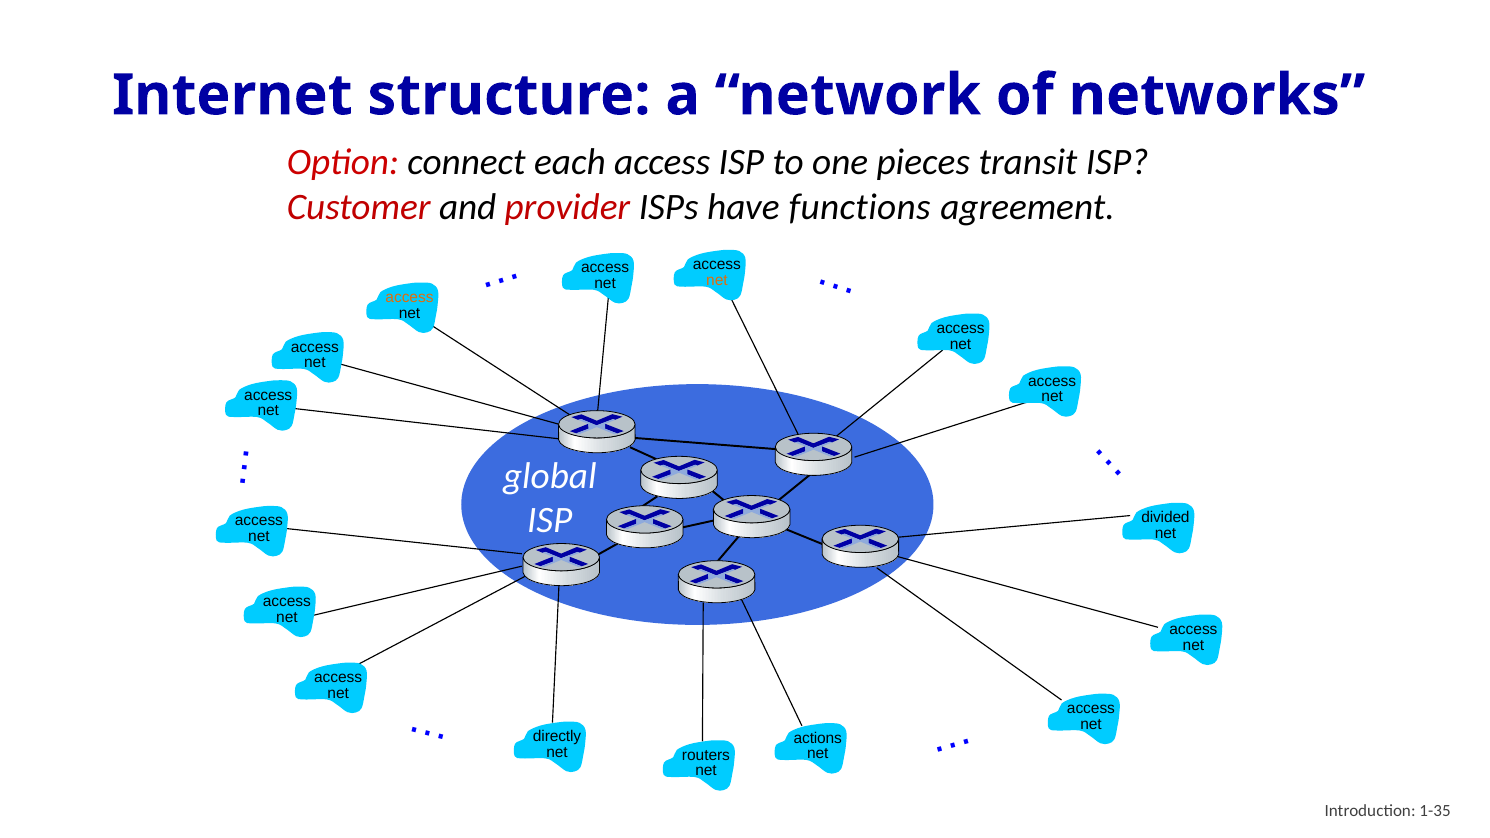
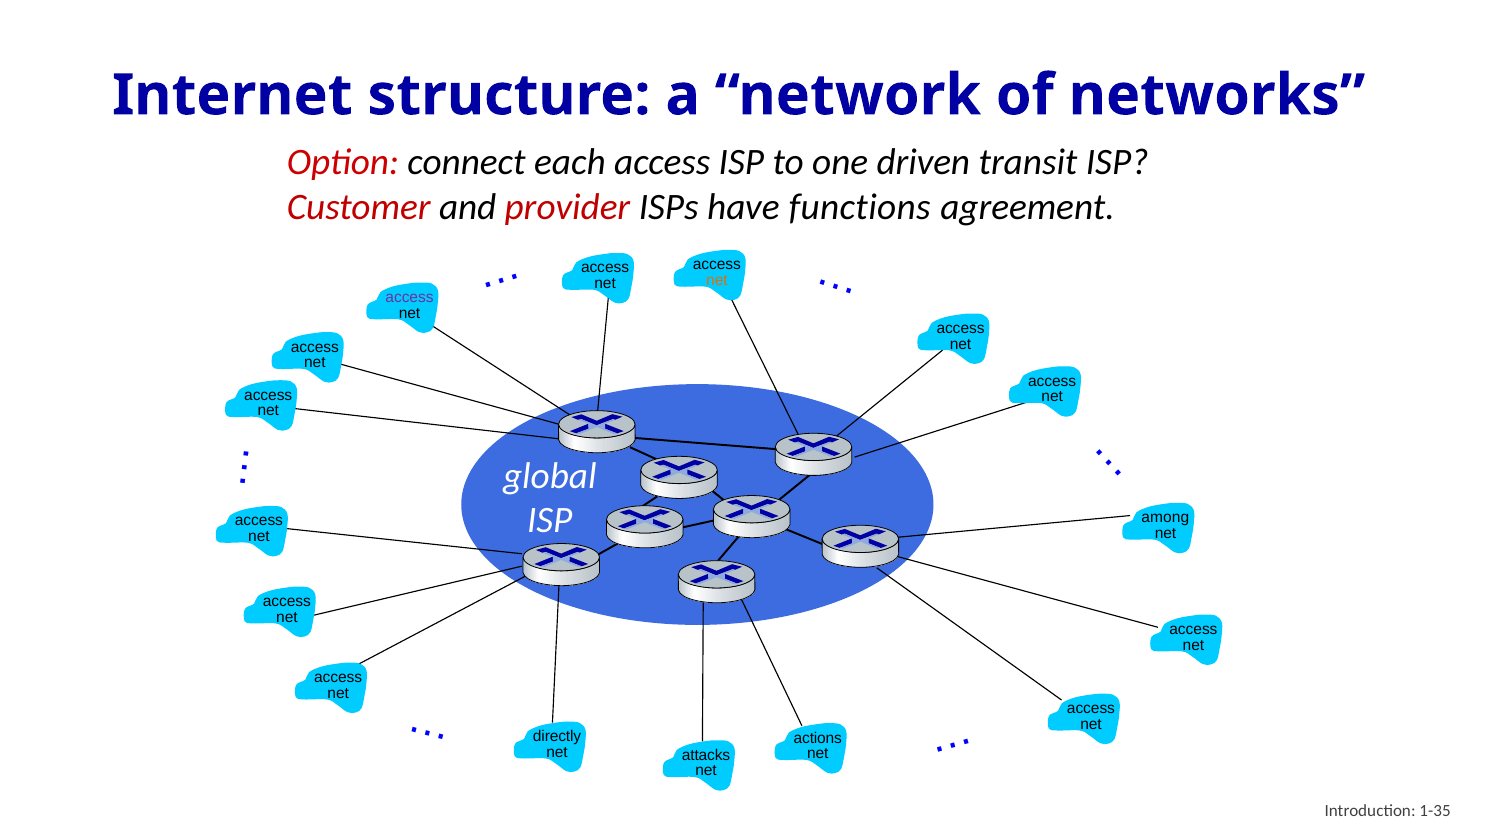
pieces: pieces -> driven
access at (410, 297) colour: orange -> purple
divided: divided -> among
routers: routers -> attacks
